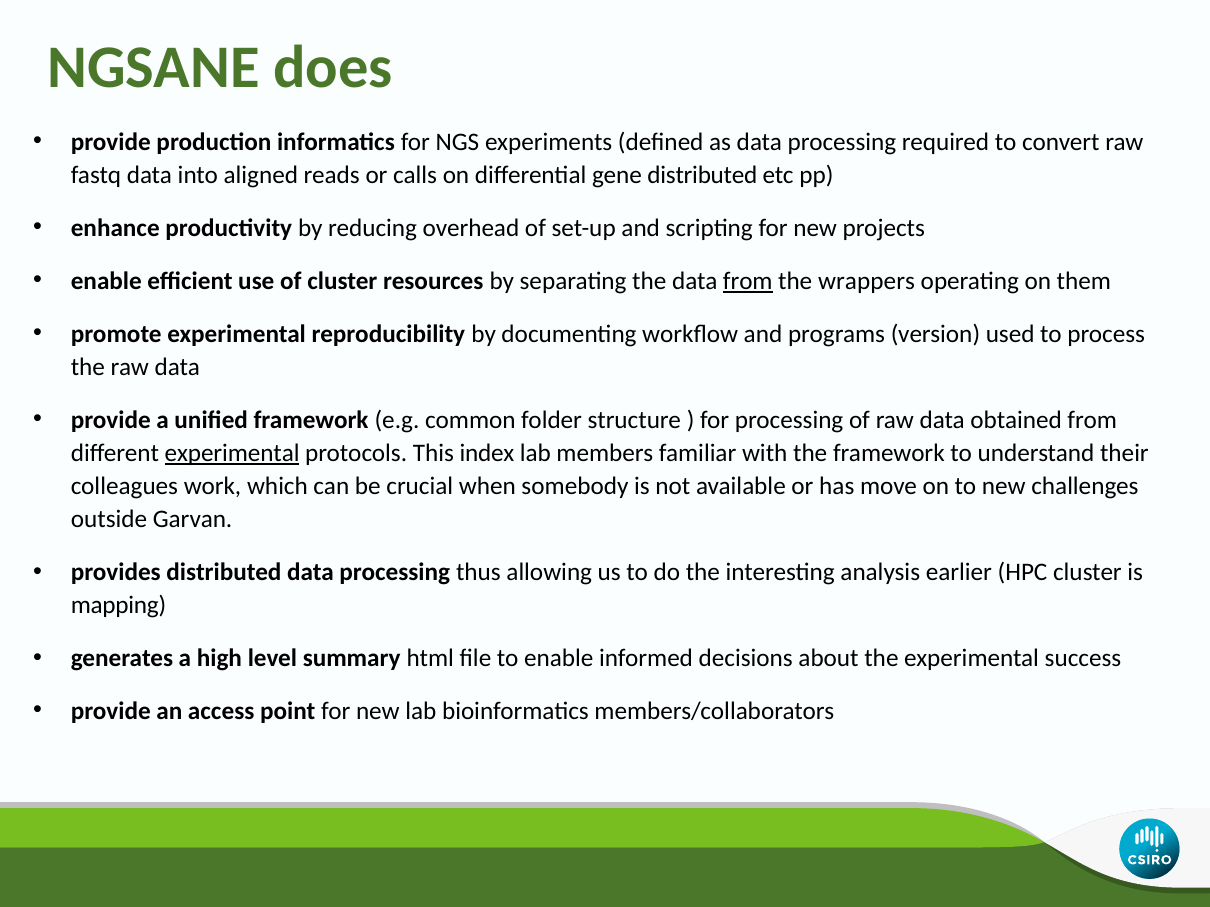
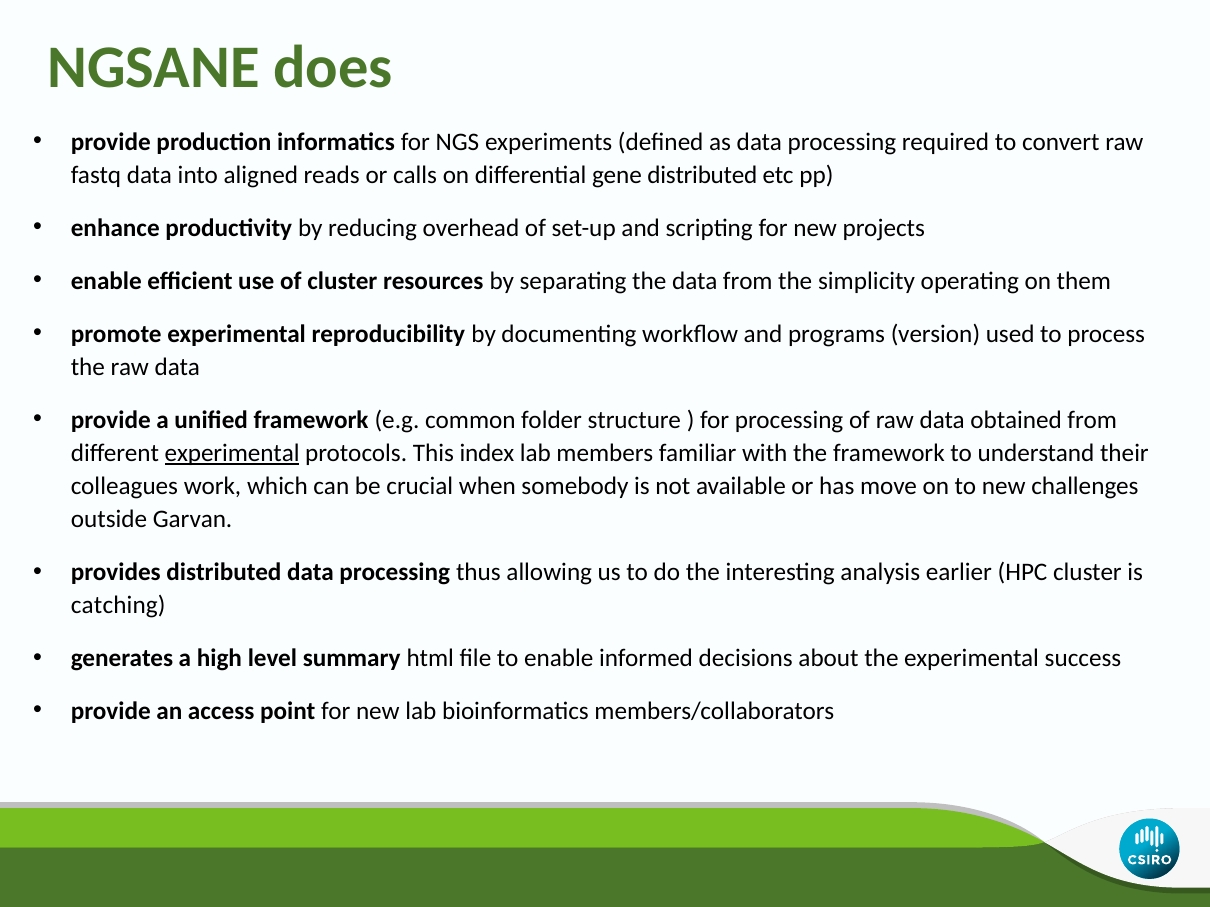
from at (748, 281) underline: present -> none
wrappers: wrappers -> simplicity
mapping: mapping -> catching
